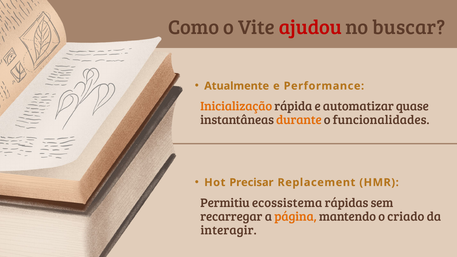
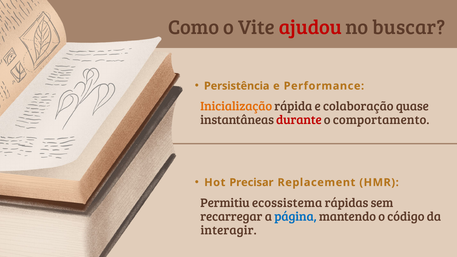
Atualmente: Atualmente -> Persistência
automatizar: automatizar -> colaboração
durante colour: orange -> red
funcionalidades: funcionalidades -> comportamento
página colour: orange -> blue
criado: criado -> código
